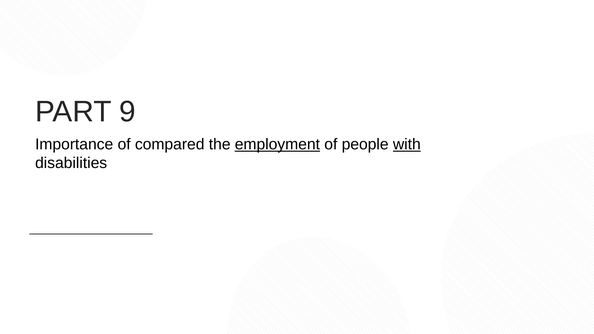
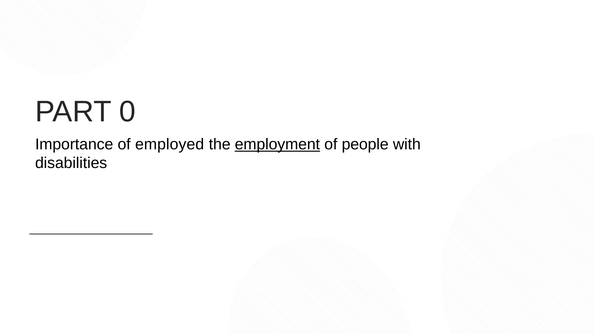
9: 9 -> 0
compared: compared -> employed
with underline: present -> none
